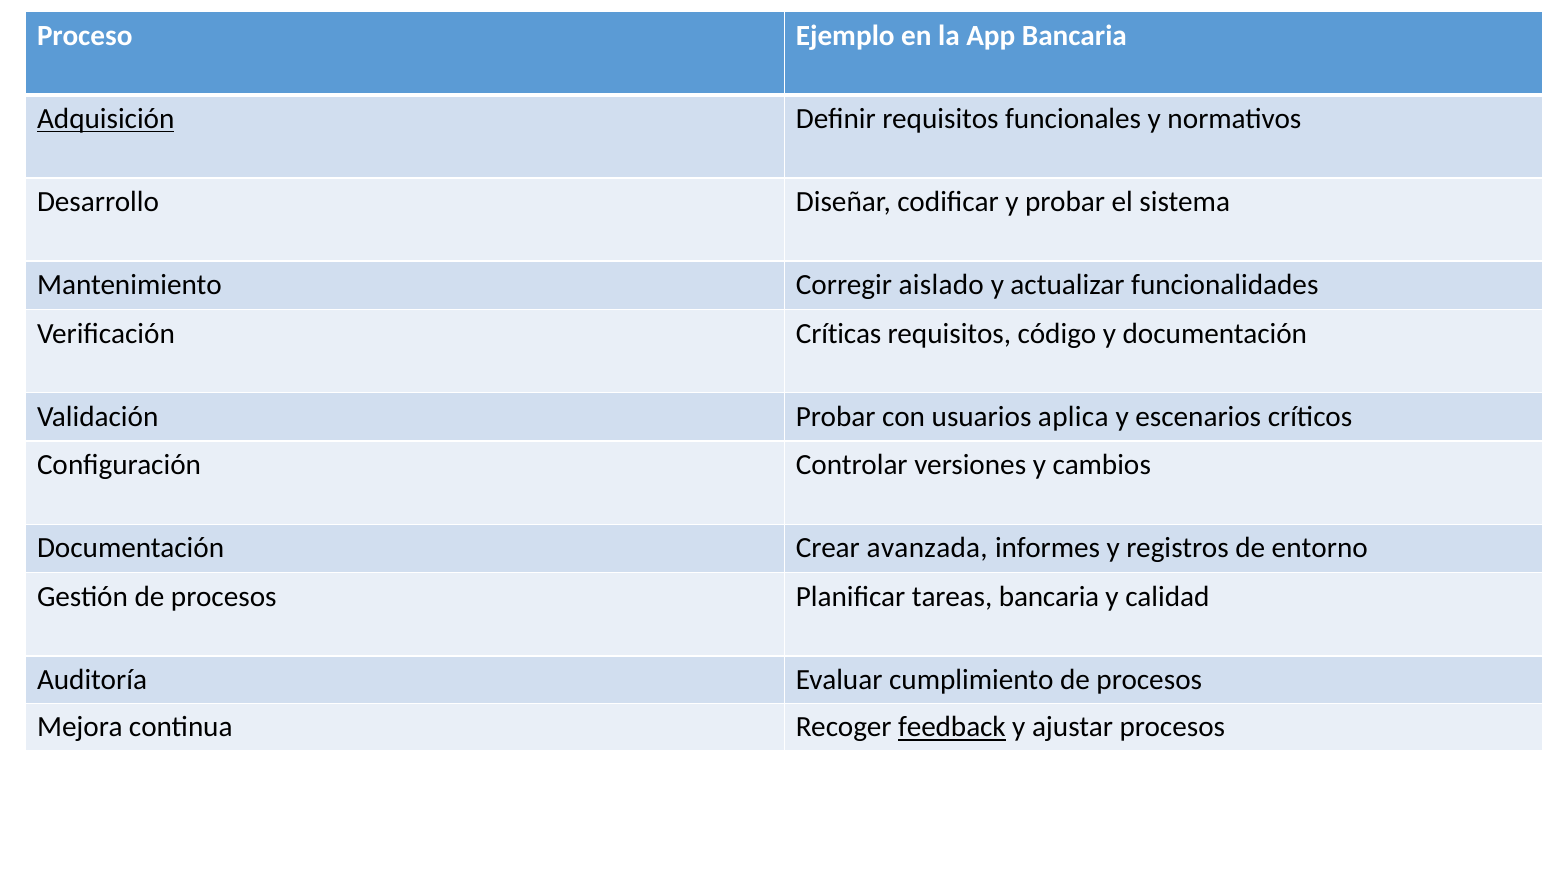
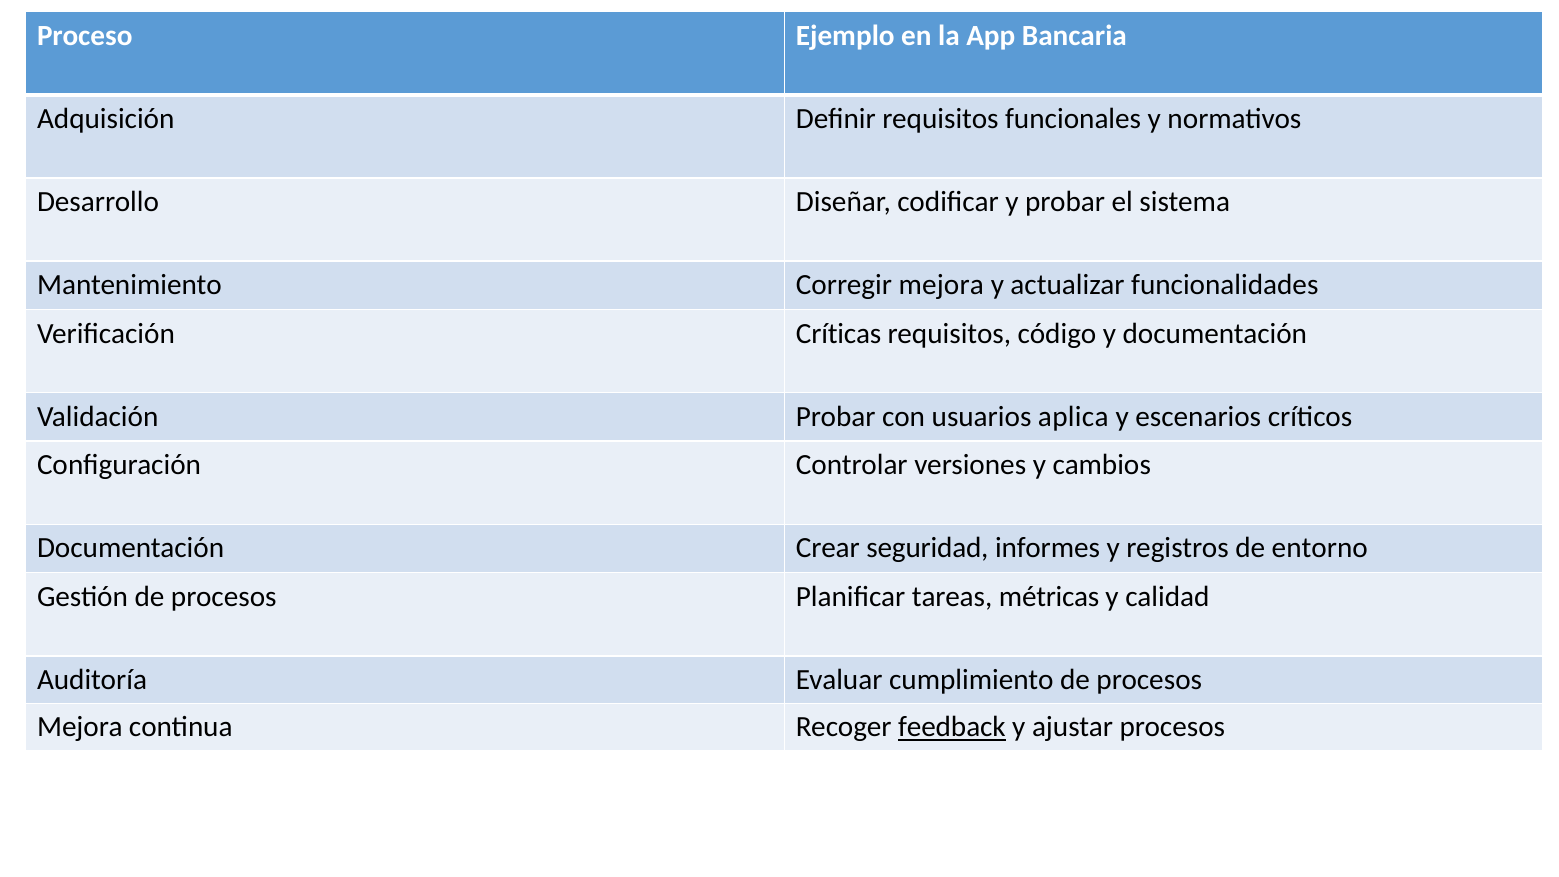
Adquisición underline: present -> none
Corregir aislado: aislado -> mejora
avanzada: avanzada -> seguridad
tareas bancaria: bancaria -> métricas
